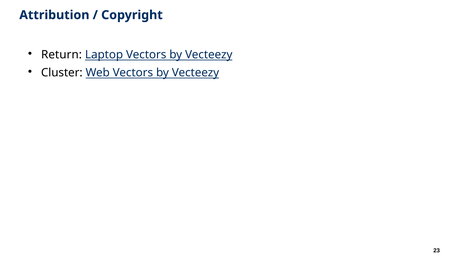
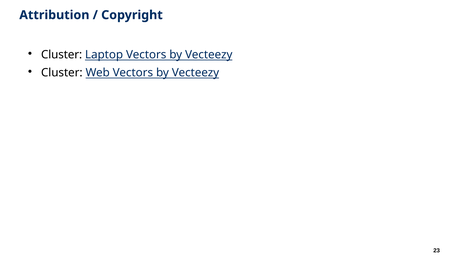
Return at (62, 55): Return -> Cluster
